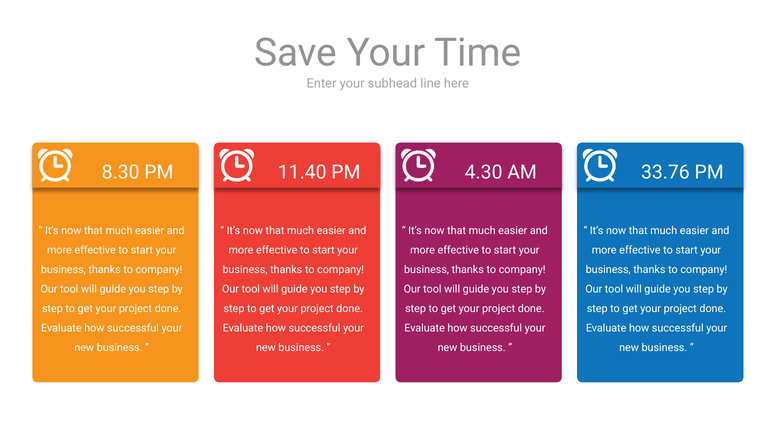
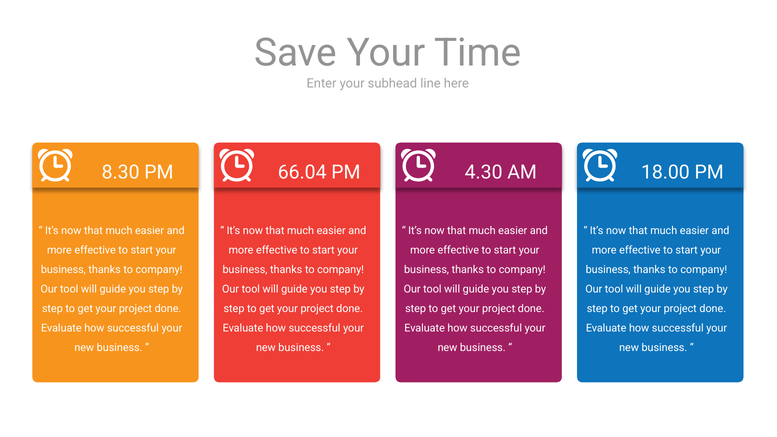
11.40: 11.40 -> 66.04
33.76: 33.76 -> 18.00
